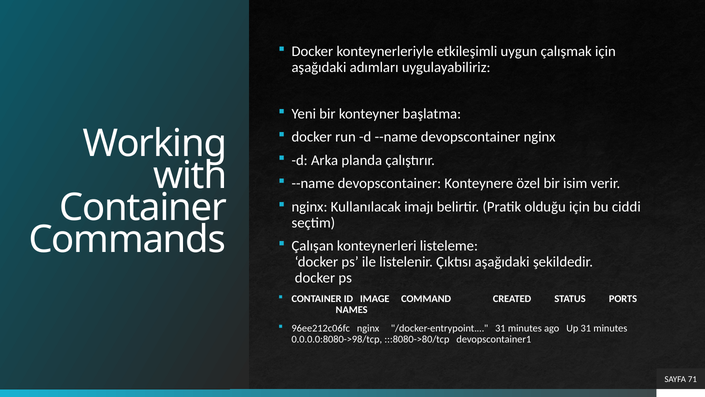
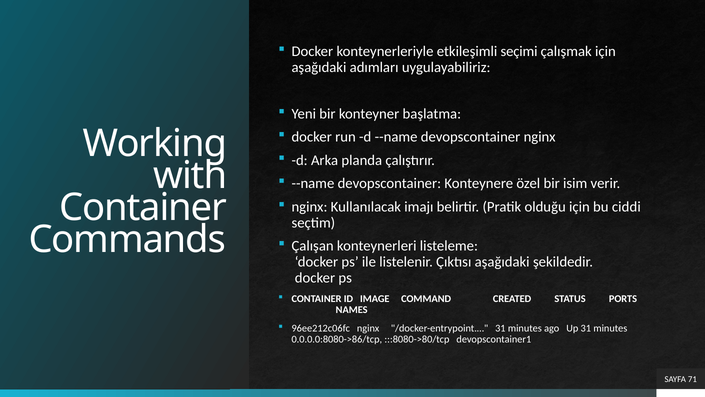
uygun: uygun -> seçimi
0.0.0.0:8080->98/tcp: 0.0.0.0:8080->98/tcp -> 0.0.0.0:8080->86/tcp
